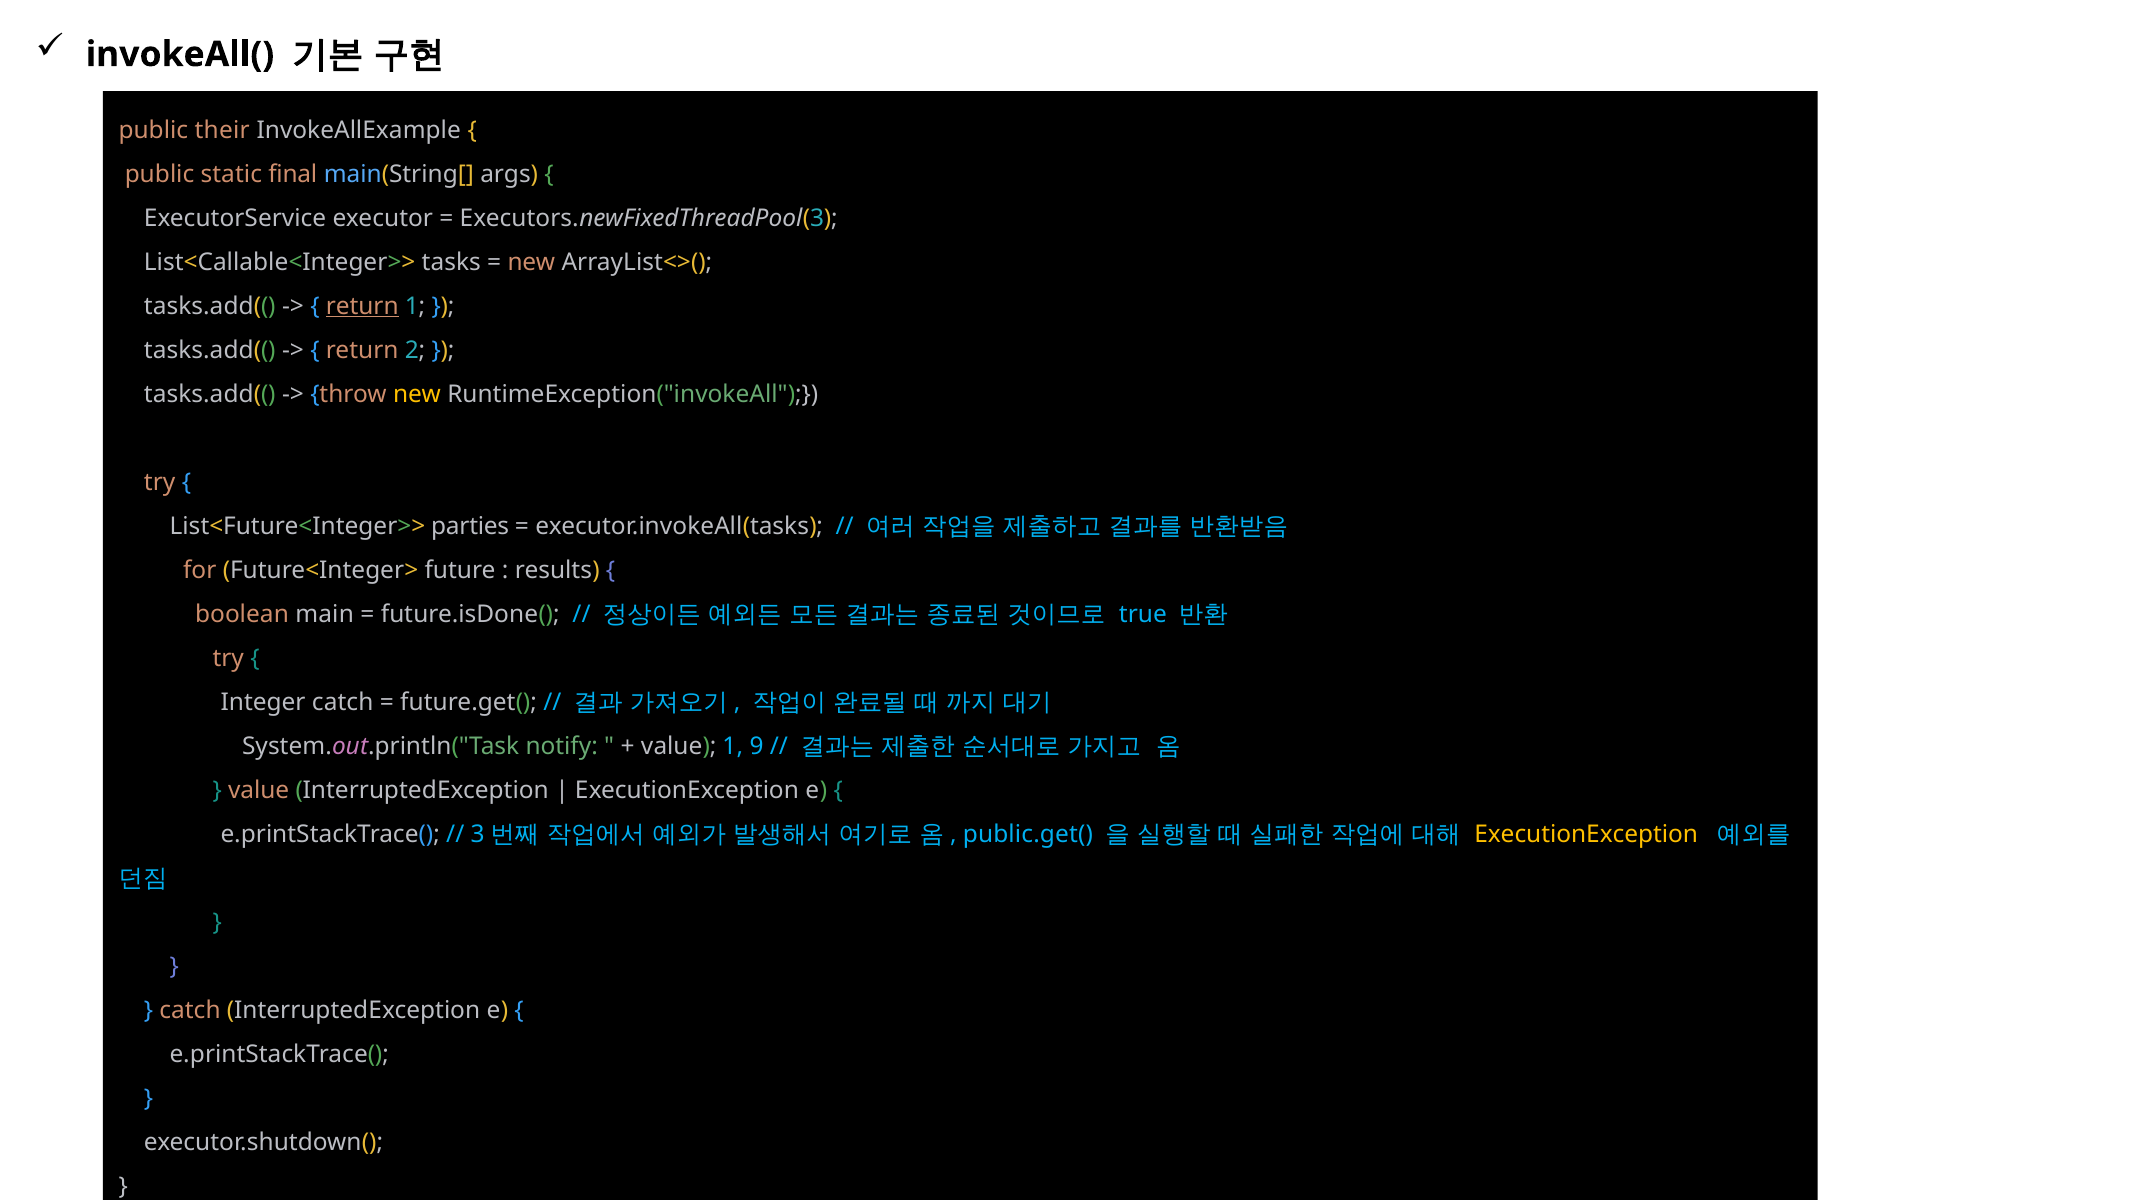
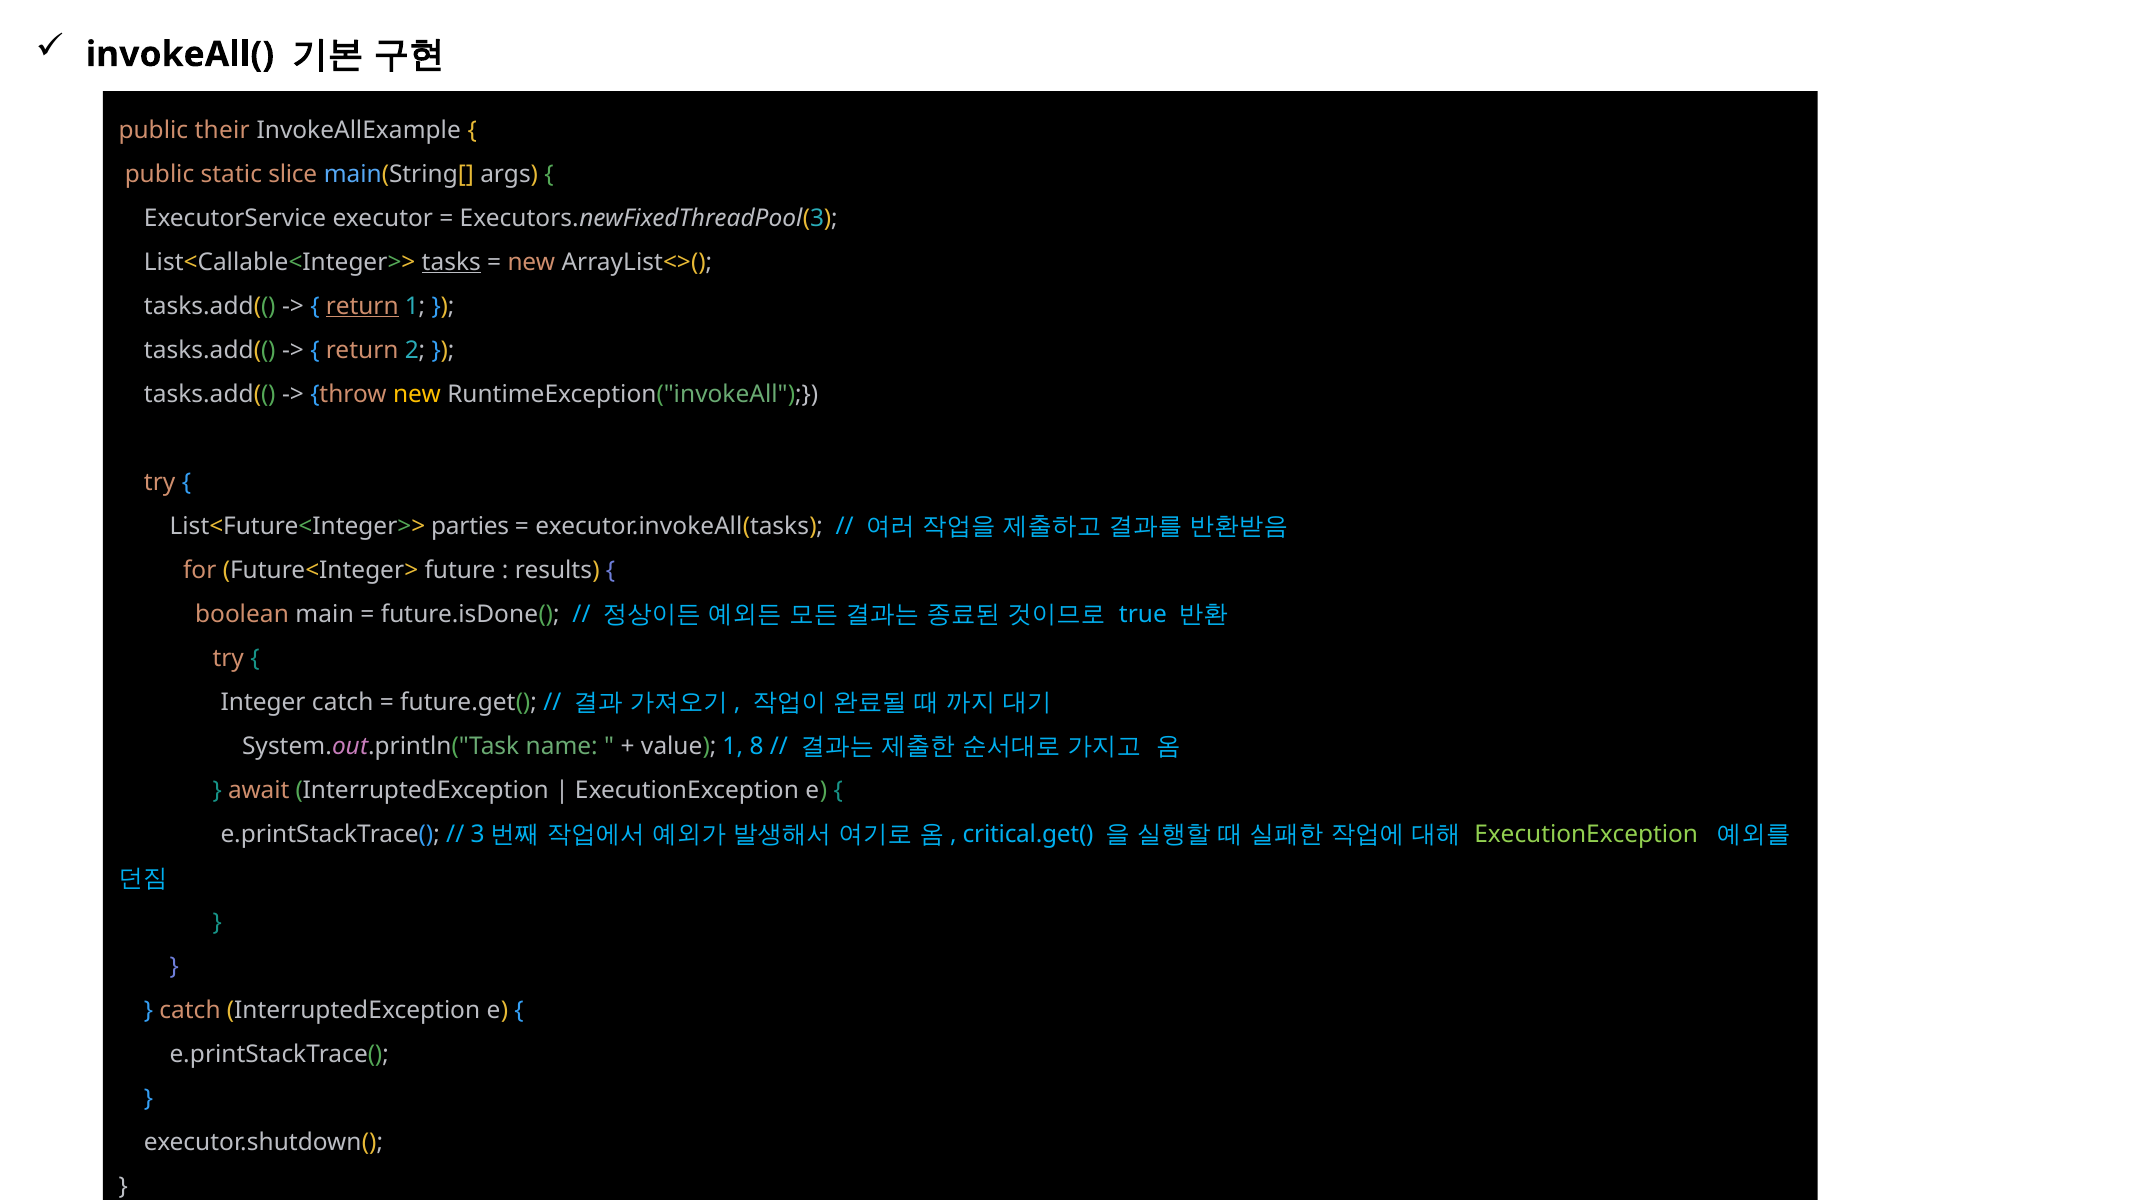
final: final -> slice
tasks underline: none -> present
notify: notify -> name
9: 9 -> 8
value at (259, 791): value -> await
public.get(: public.get( -> critical.get(
ExecutionException at (1586, 835) colour: yellow -> light green
